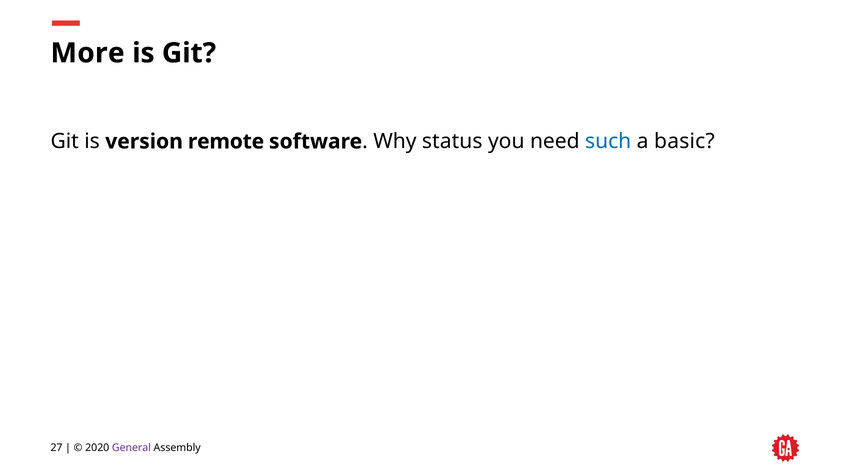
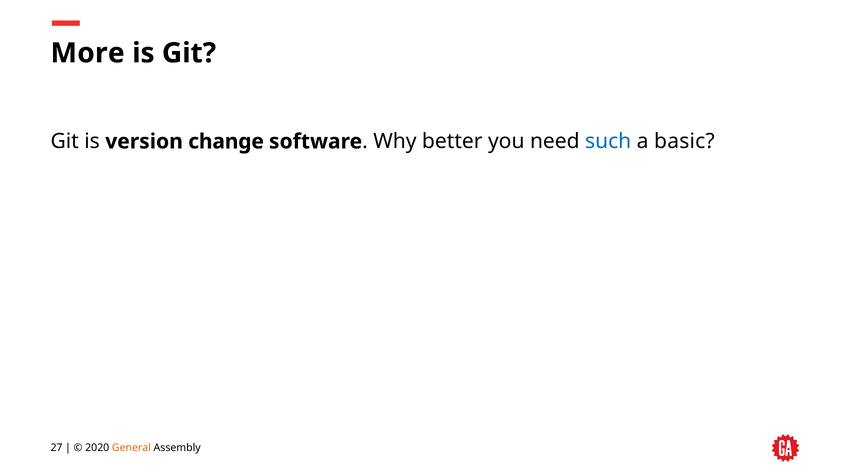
remote: remote -> change
status: status -> better
General colour: purple -> orange
